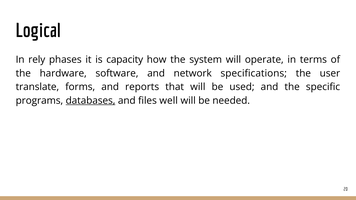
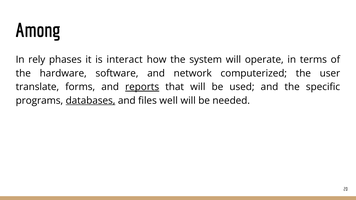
Logical: Logical -> Among
capacity: capacity -> interact
specifications: specifications -> computerized
reports underline: none -> present
